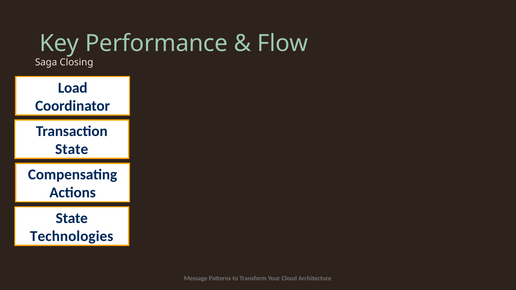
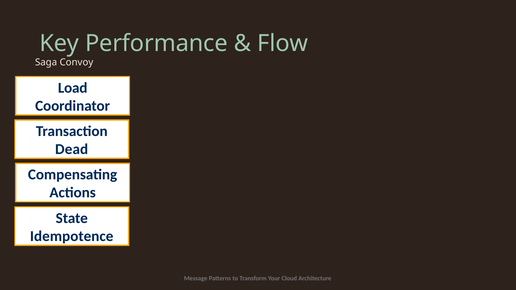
Closing: Closing -> Convoy
State at (72, 149): State -> Dead
Technologies: Technologies -> Idempotence
